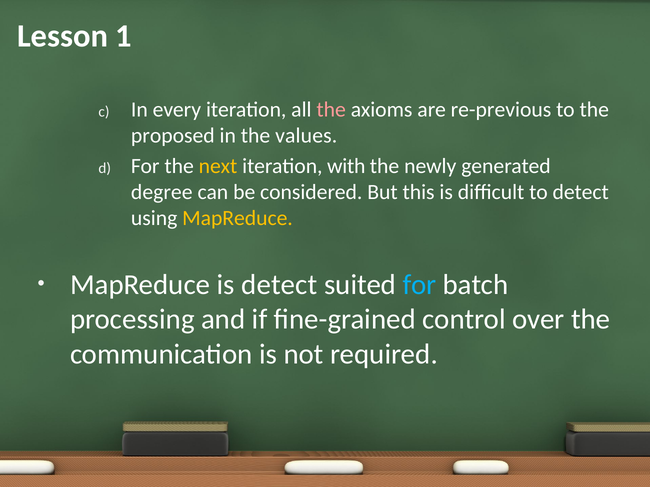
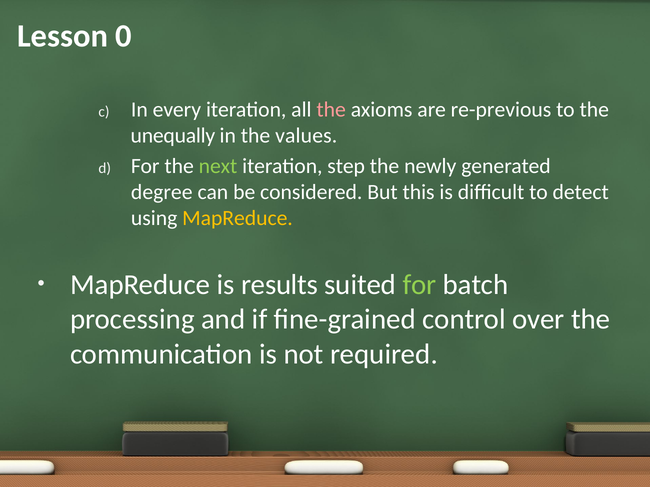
1: 1 -> 0
proposed: proposed -> unequally
next colour: yellow -> light green
with: with -> step
is detect: detect -> results
for at (420, 285) colour: light blue -> light green
